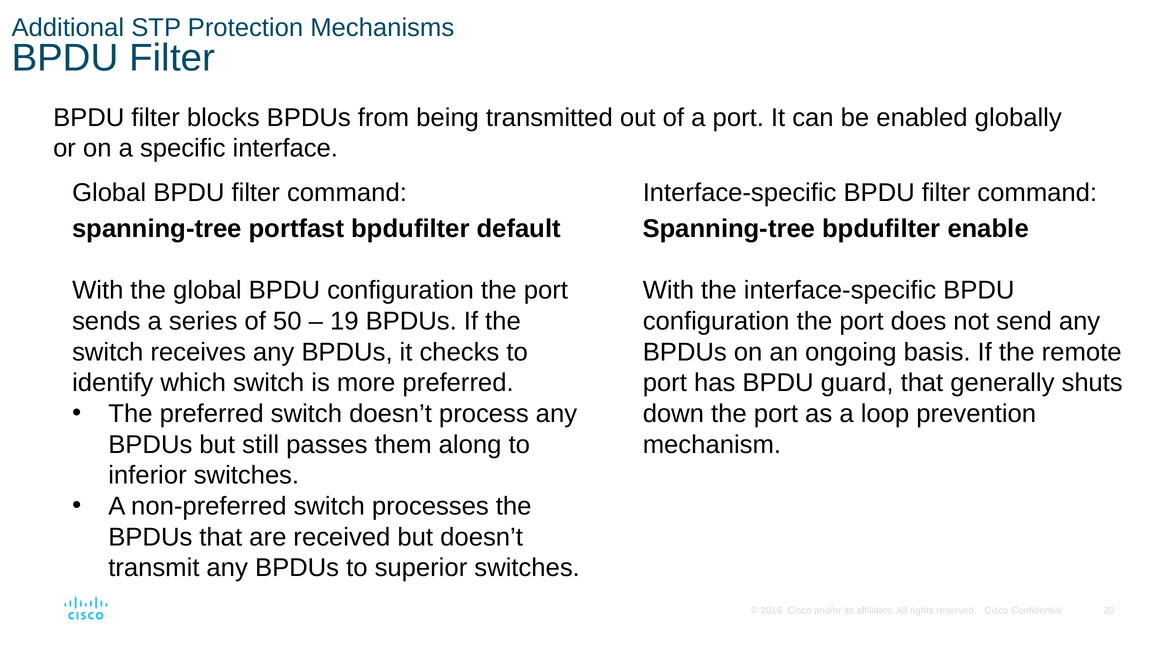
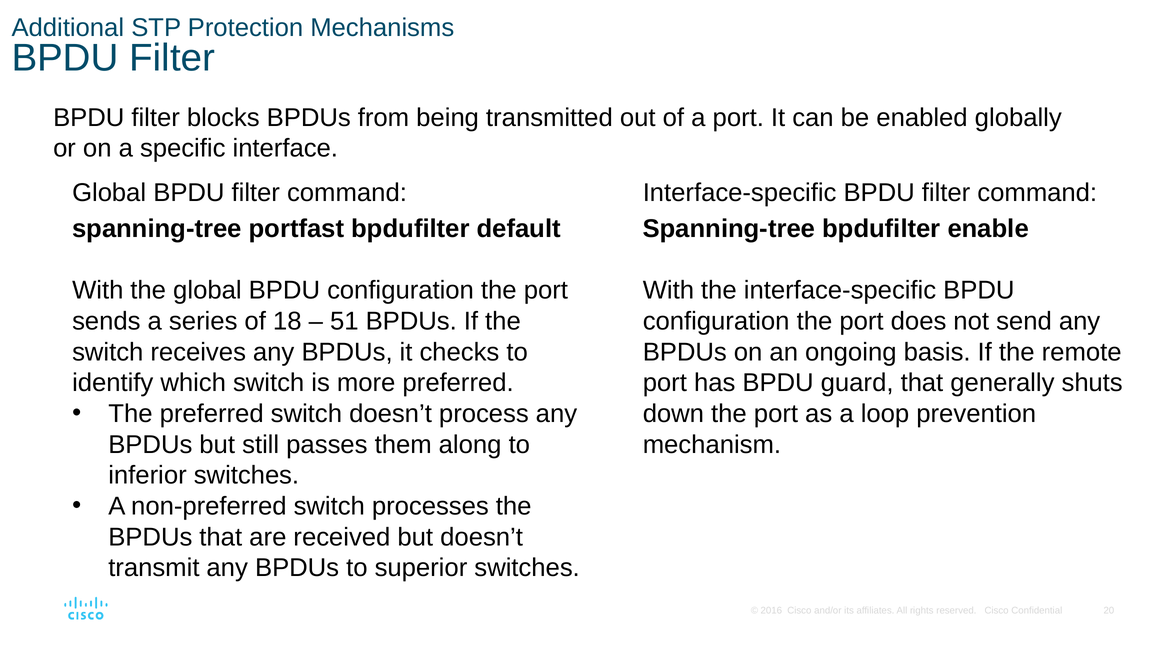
50: 50 -> 18
19: 19 -> 51
